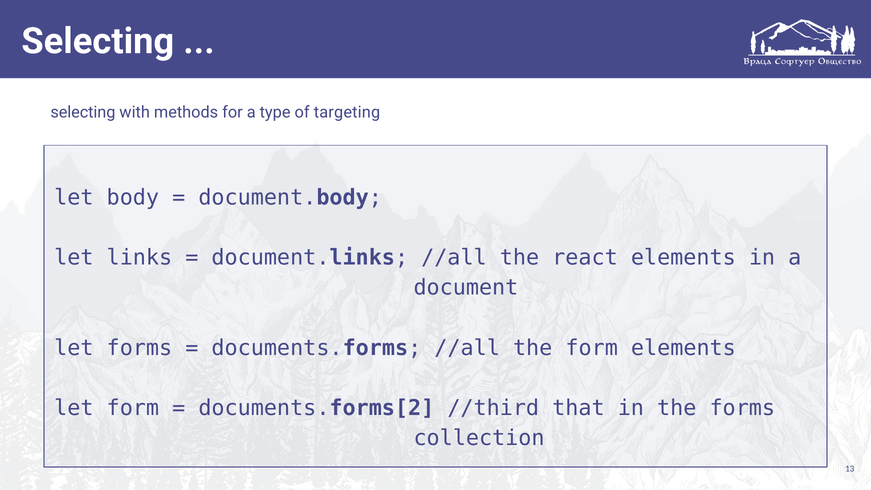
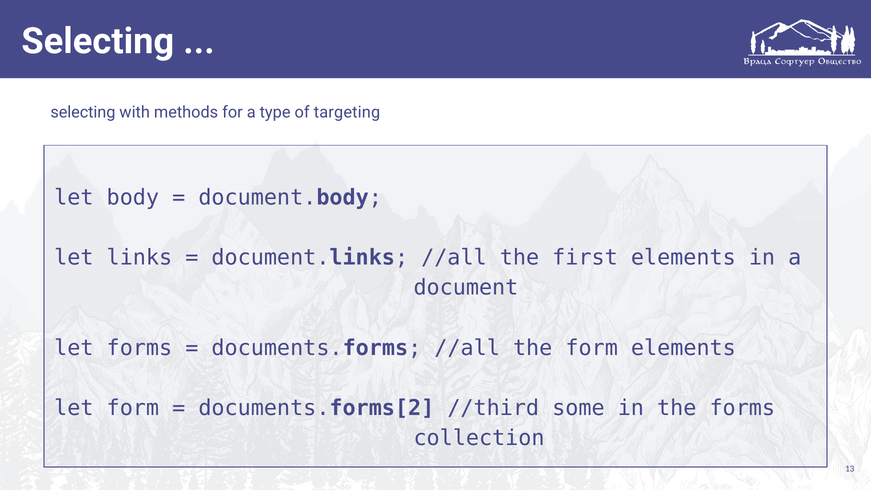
react: react -> first
that: that -> some
